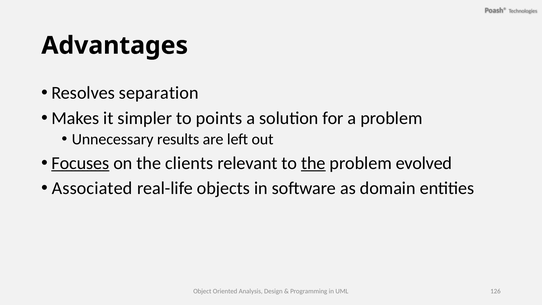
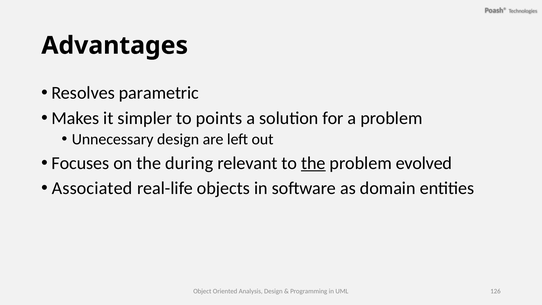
separation: separation -> parametric
Unnecessary results: results -> design
Focuses underline: present -> none
clients: clients -> during
